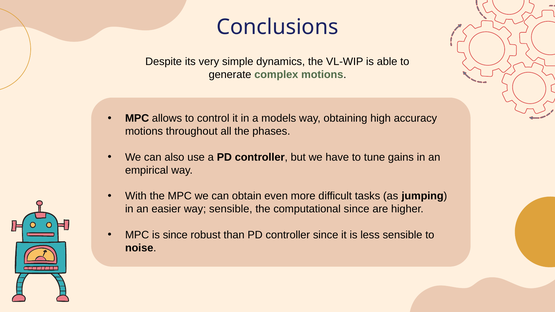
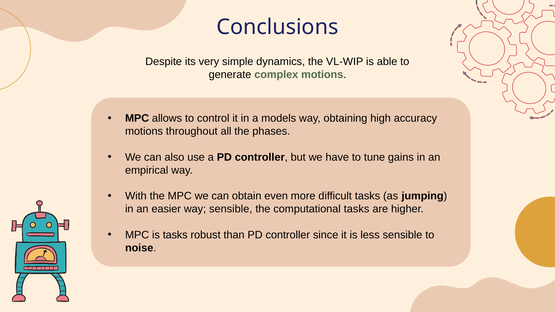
computational since: since -> tasks
is since: since -> tasks
